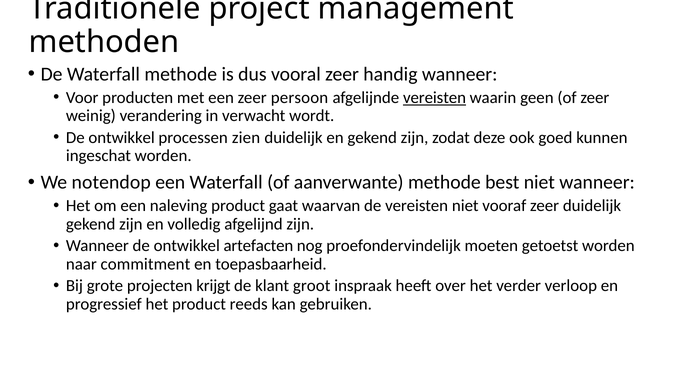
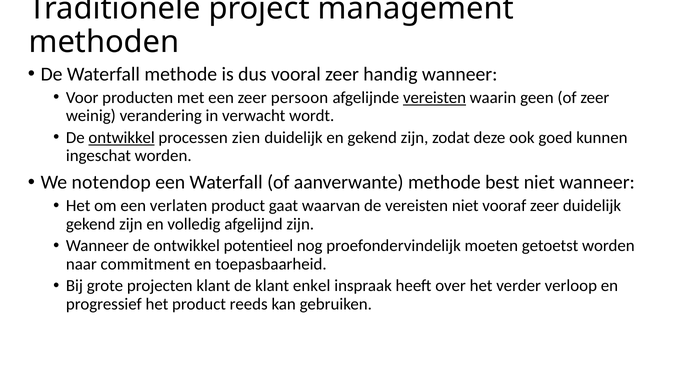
ontwikkel at (122, 137) underline: none -> present
naleving: naleving -> verlaten
artefacten: artefacten -> potentieel
projecten krijgt: krijgt -> klant
groot: groot -> enkel
